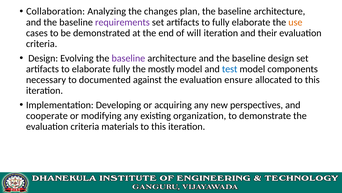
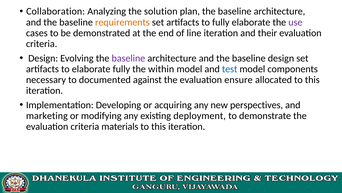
changes: changes -> solution
requirements colour: purple -> orange
use colour: orange -> purple
will: will -> line
mostly: mostly -> within
cooperate: cooperate -> marketing
organization: organization -> deployment
